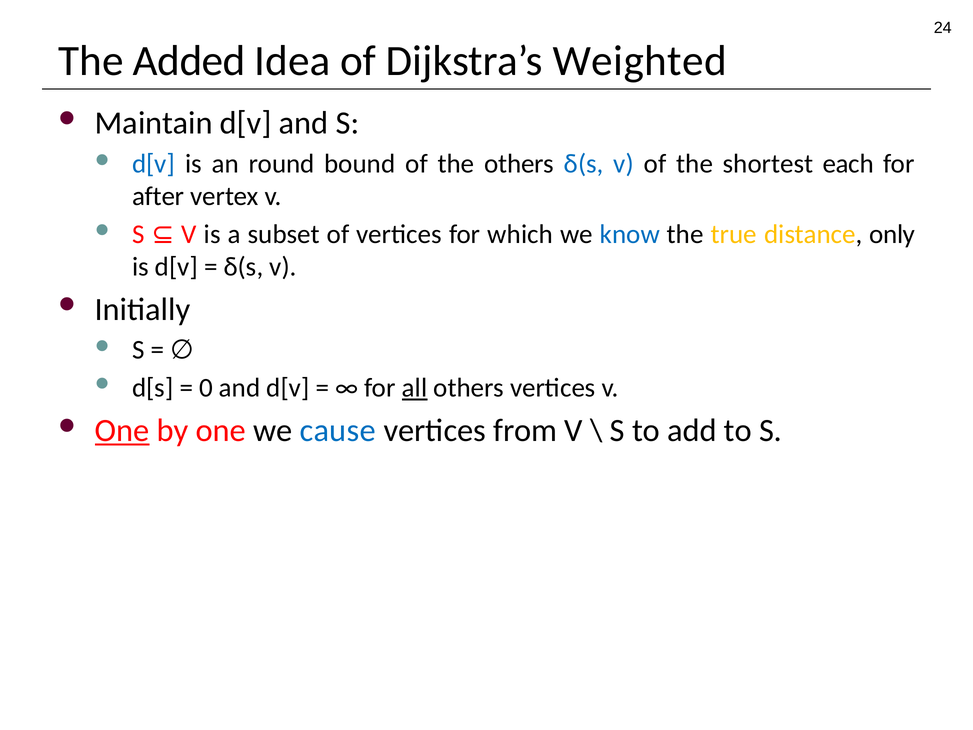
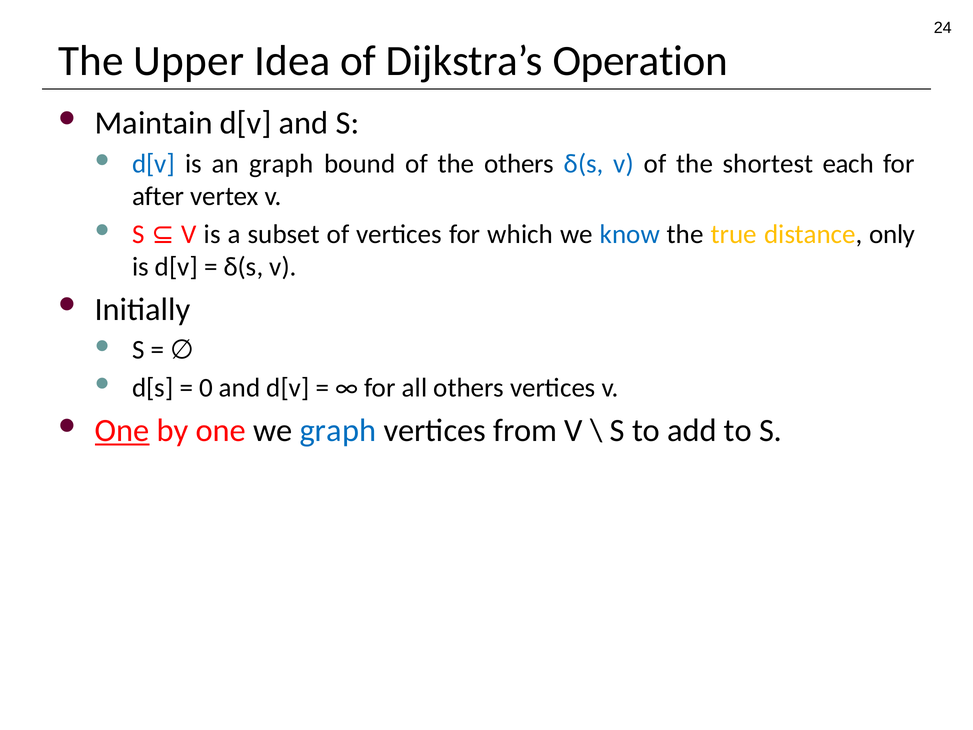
Added: Added -> Upper
Weighted: Weighted -> Operation
an round: round -> graph
all underline: present -> none
we cause: cause -> graph
